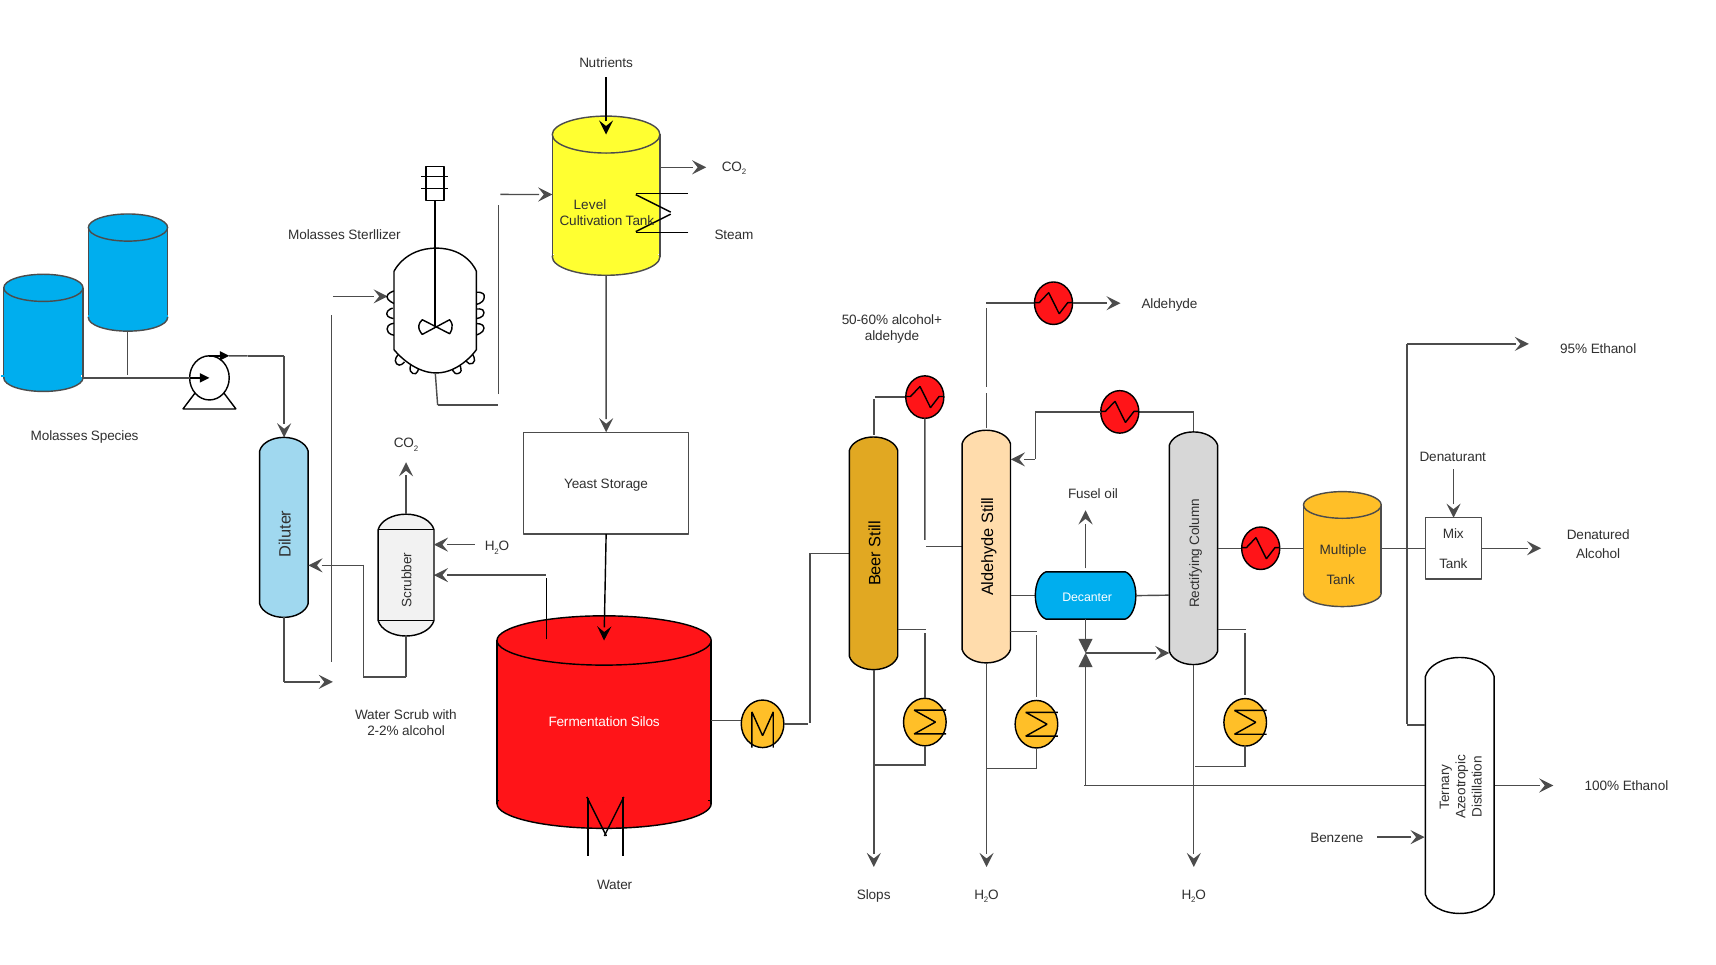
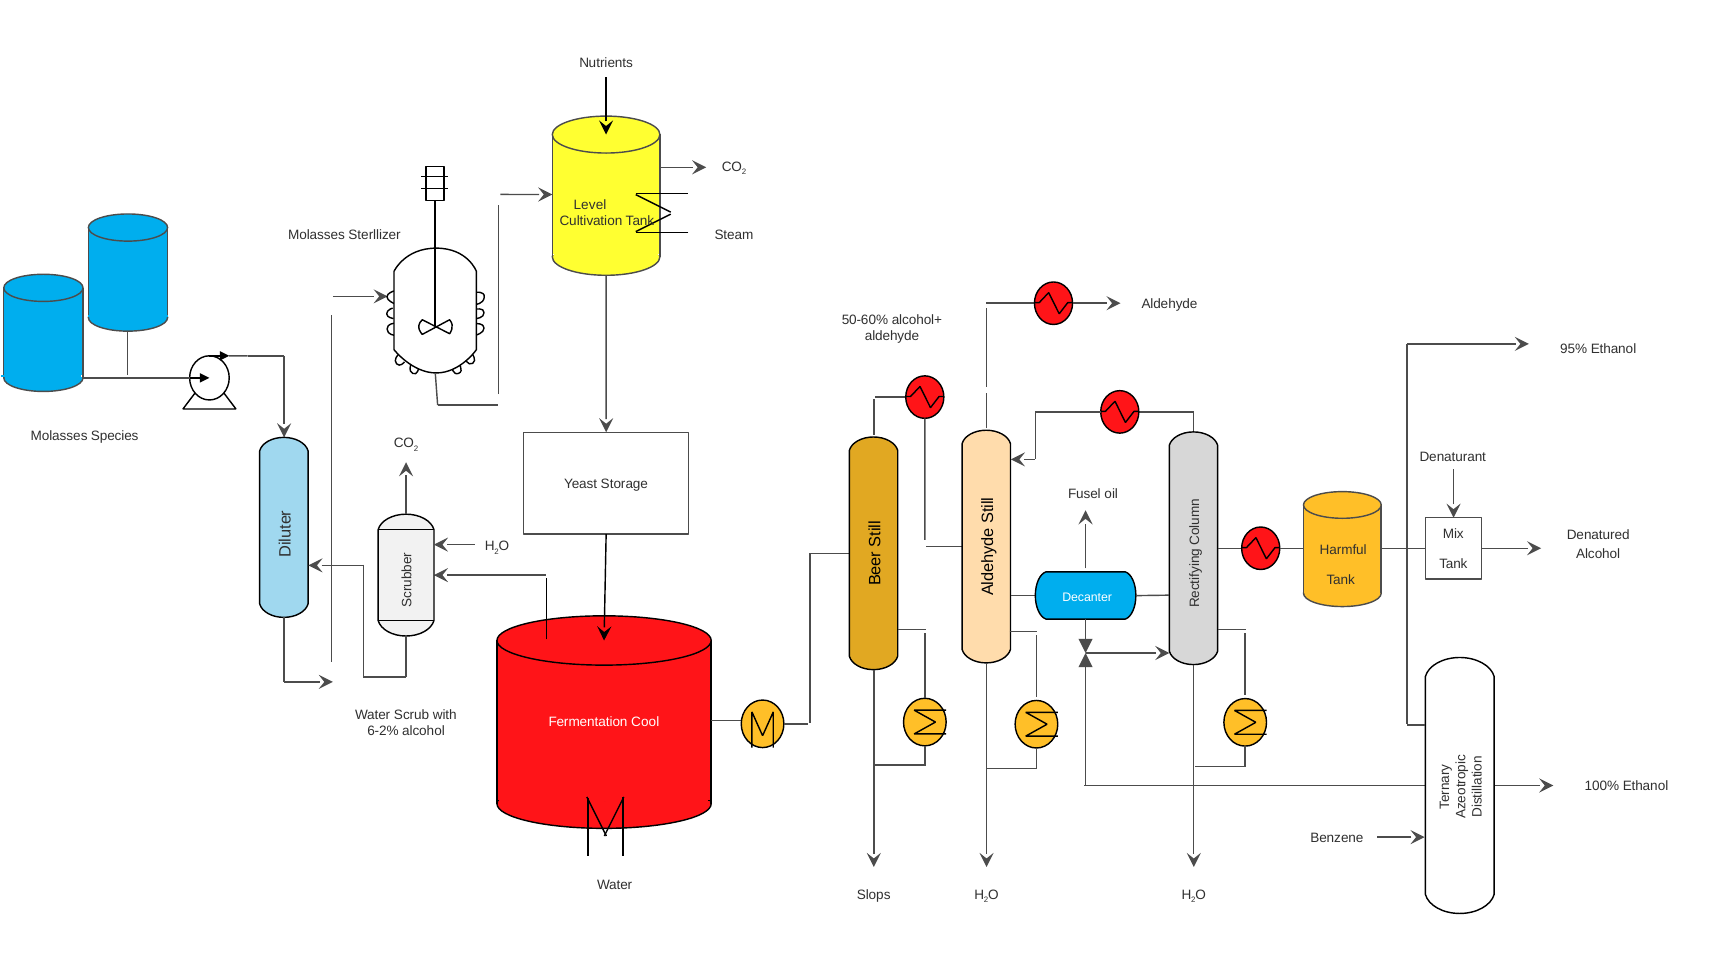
Multiple: Multiple -> Harmful
Silos: Silos -> Cool
2-2%: 2-2% -> 6-2%
